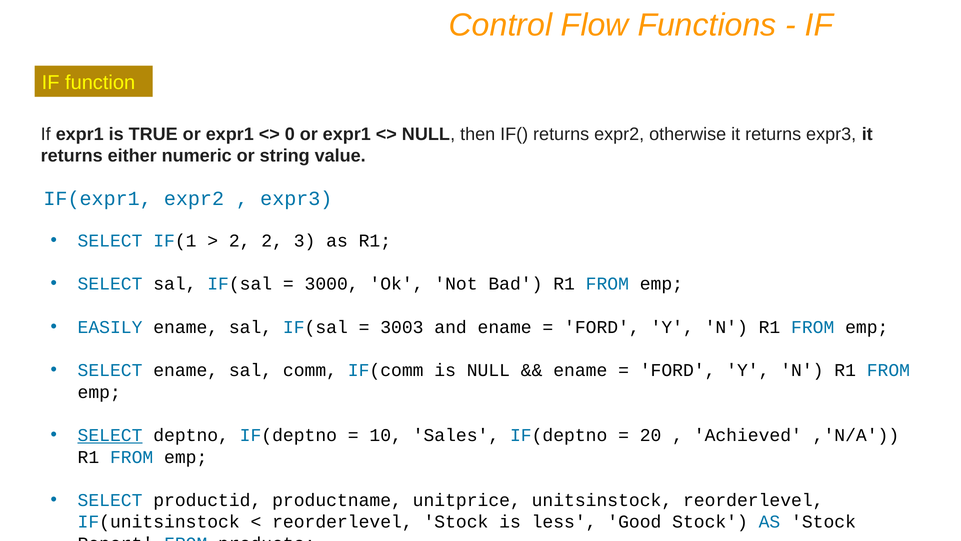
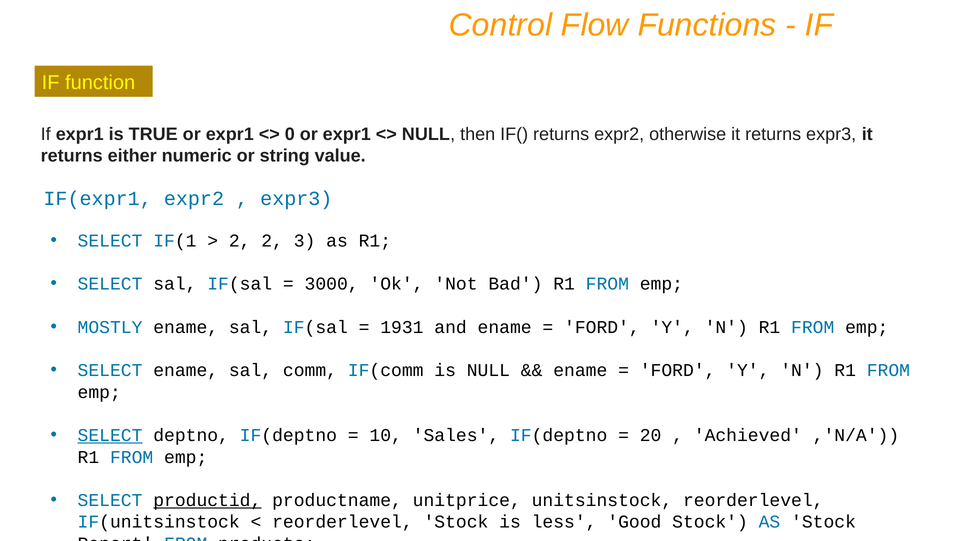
EASILY: EASILY -> MOSTLY
3003: 3003 -> 1931
productid underline: none -> present
